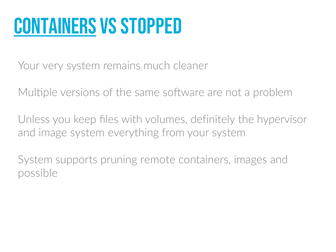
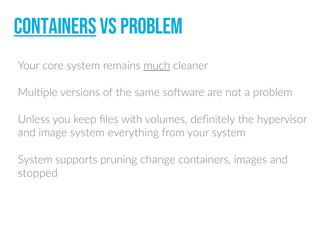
vs stopped: stopped -> problem
very: very -> core
much underline: none -> present
remote: remote -> change
possible: possible -> stopped
